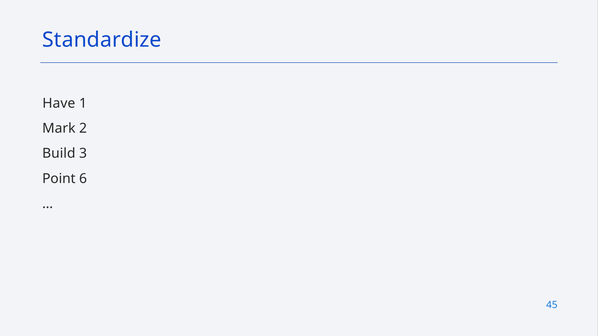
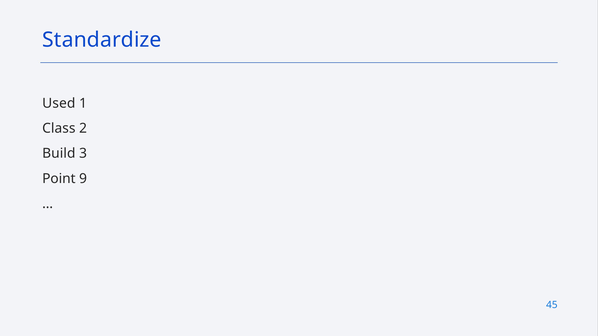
Have: Have -> Used
Mark: Mark -> Class
6: 6 -> 9
